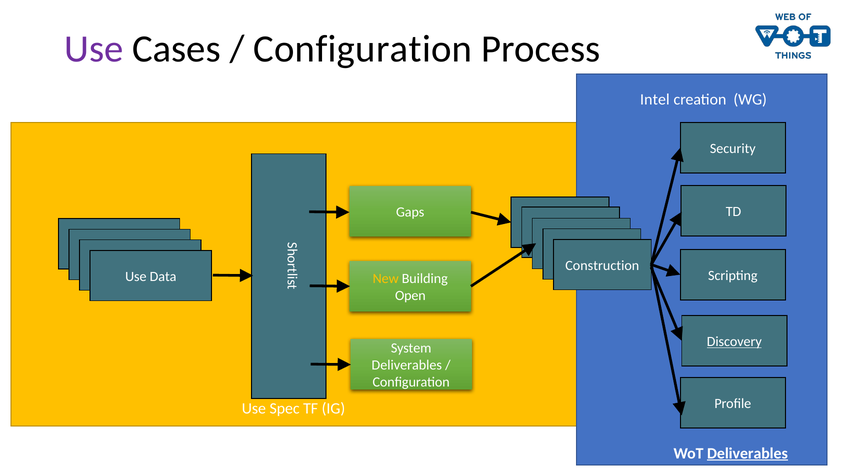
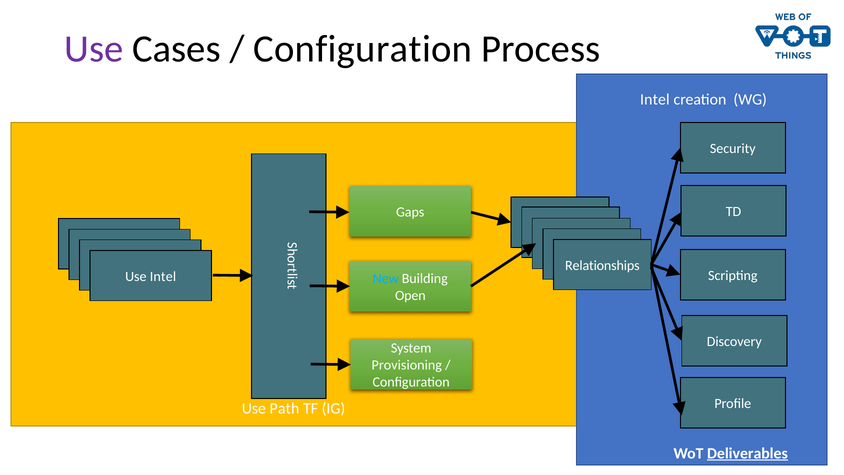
Construction: Construction -> Relationships
Use Data: Data -> Intel
New colour: yellow -> light blue
Discovery underline: present -> none
Deliverables at (407, 365): Deliverables -> Provisioning
Spec: Spec -> Path
